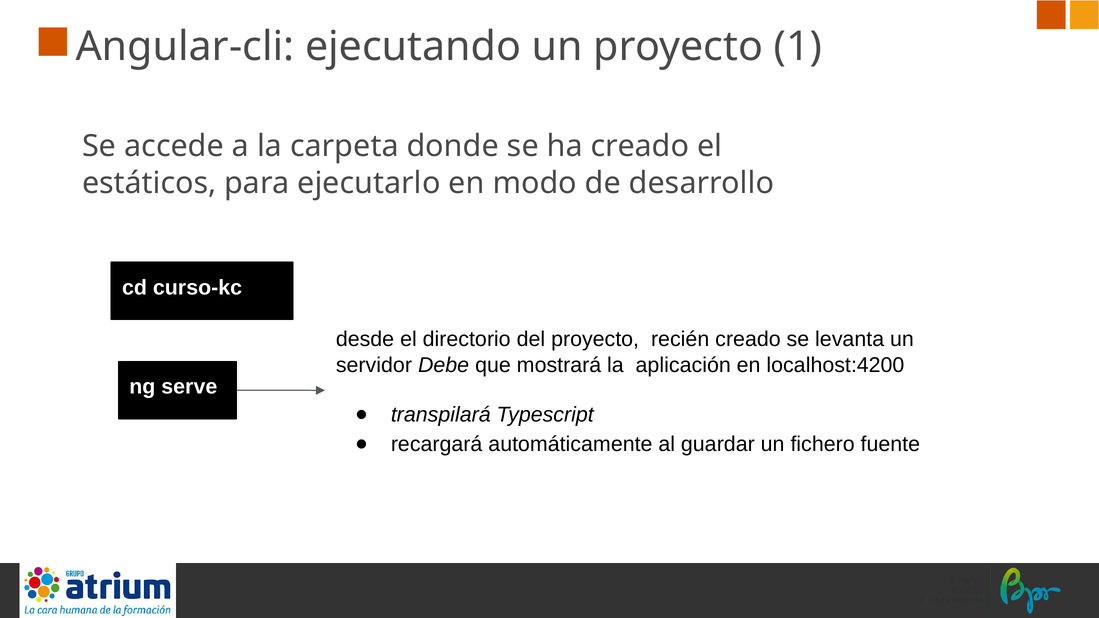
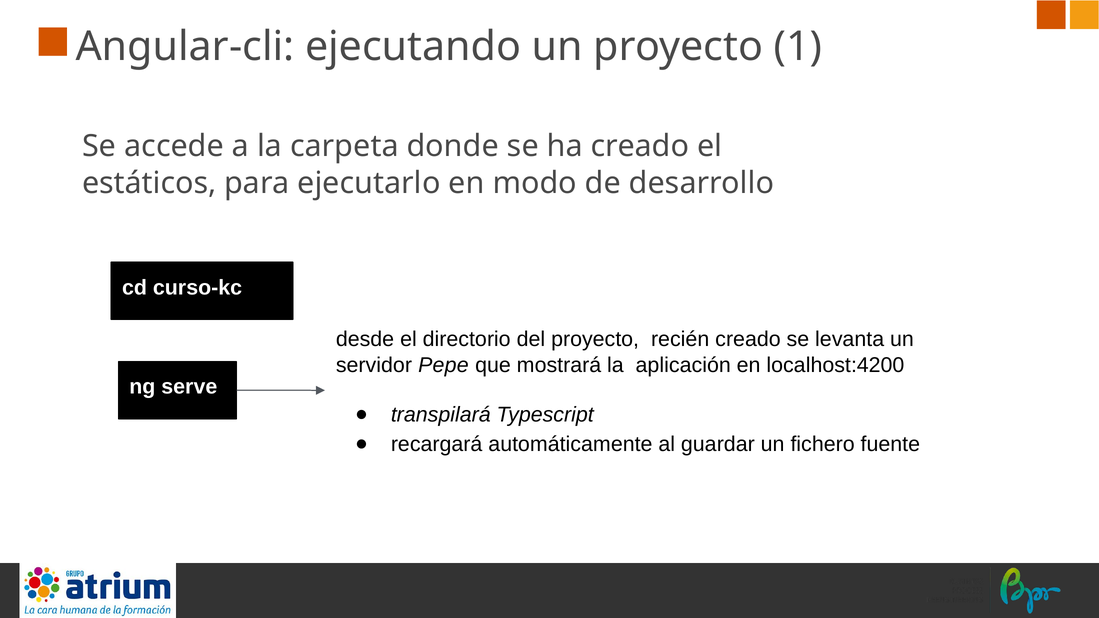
Debe: Debe -> Pepe
